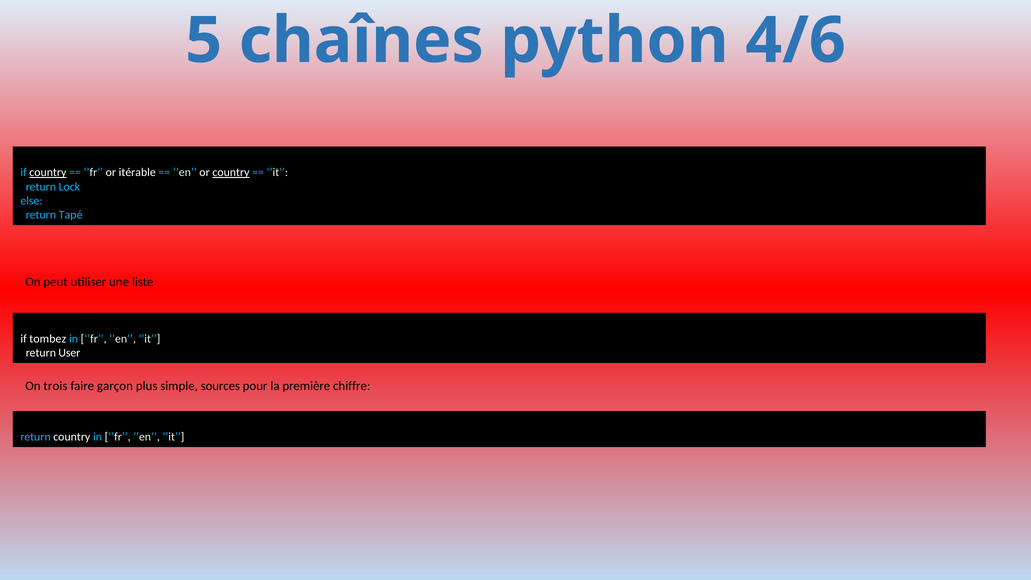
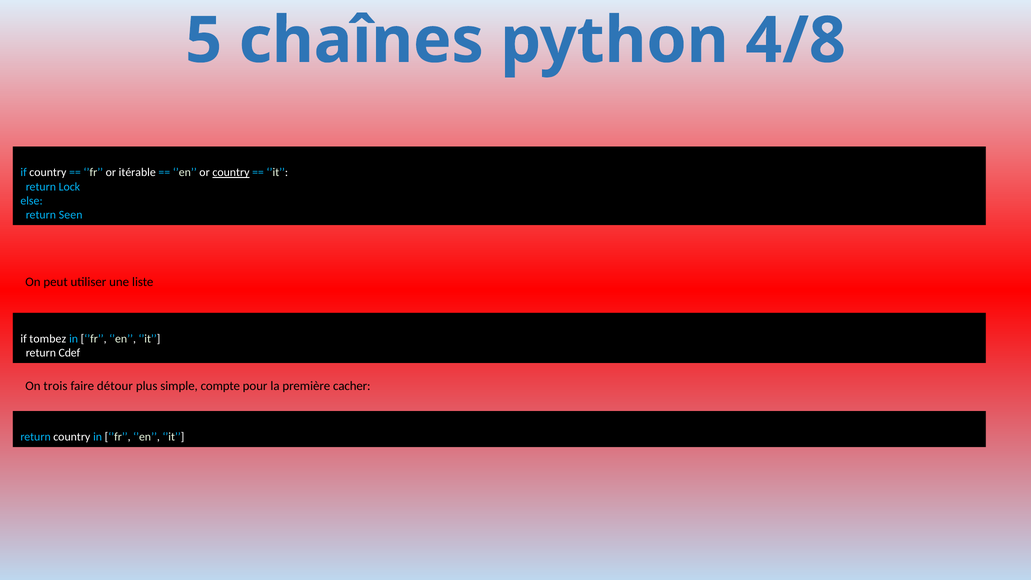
4/6: 4/6 -> 4/8
country at (48, 172) underline: present -> none
Tapé: Tapé -> Seen
User: User -> Cdef
garçon: garçon -> détour
sources: sources -> compte
chiffre: chiffre -> cacher
